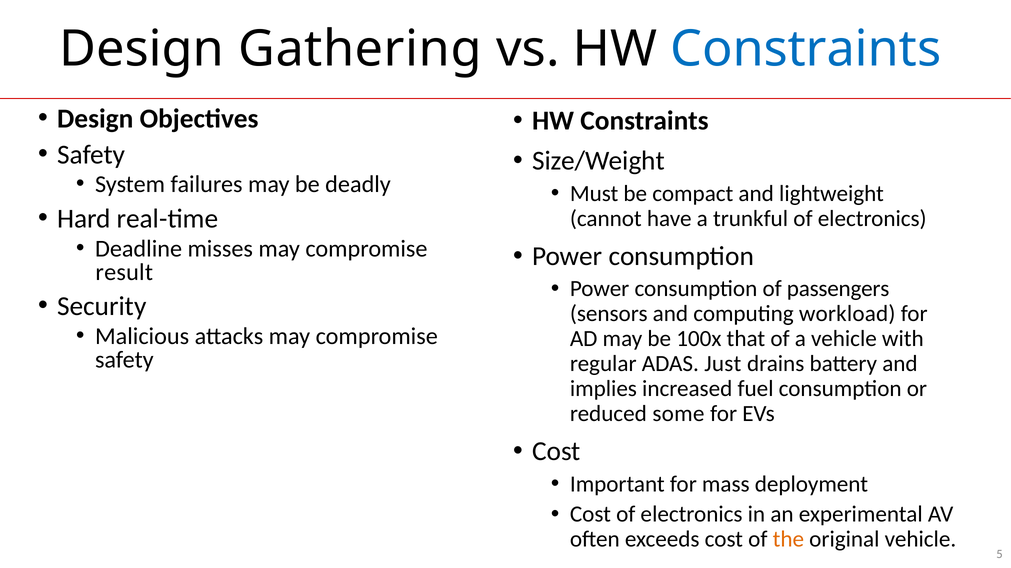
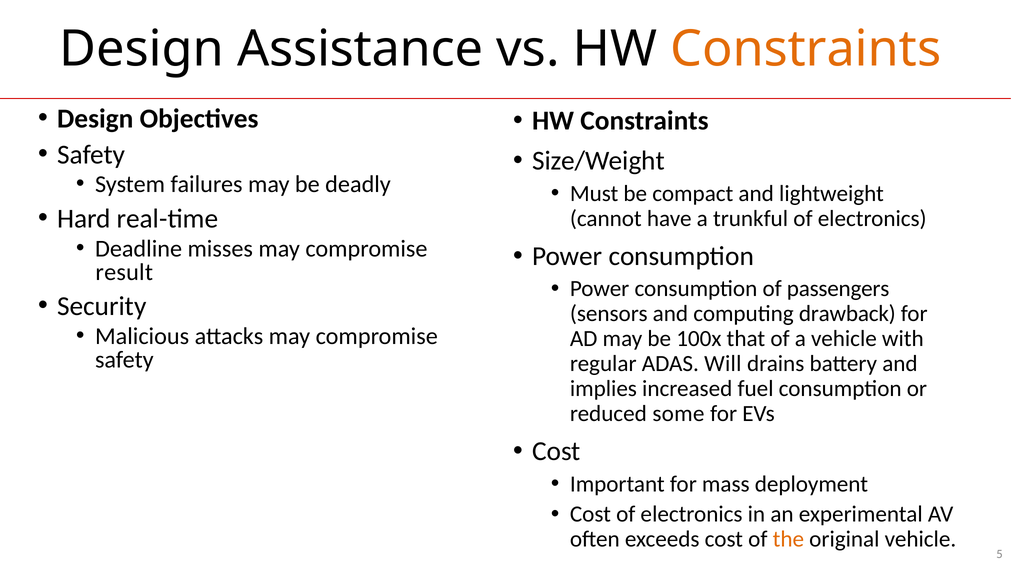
Gathering: Gathering -> Assistance
Constraints at (806, 49) colour: blue -> orange
workload: workload -> drawback
Just: Just -> Will
